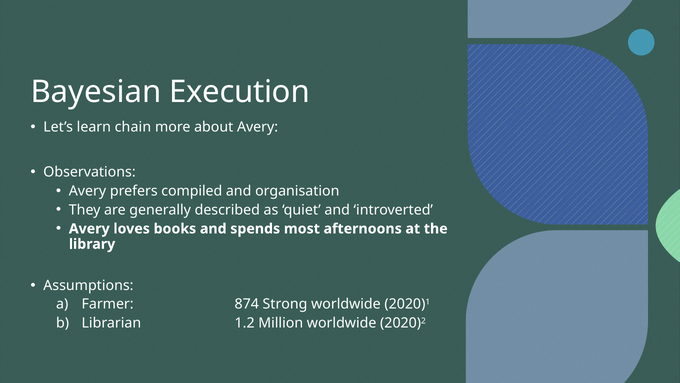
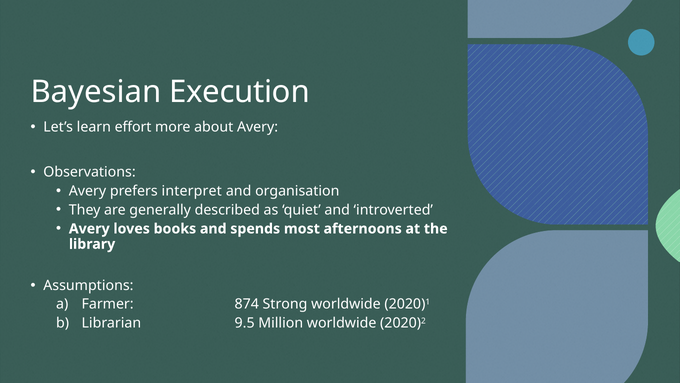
chain: chain -> effort
compiled: compiled -> interpret
1.2: 1.2 -> 9.5
